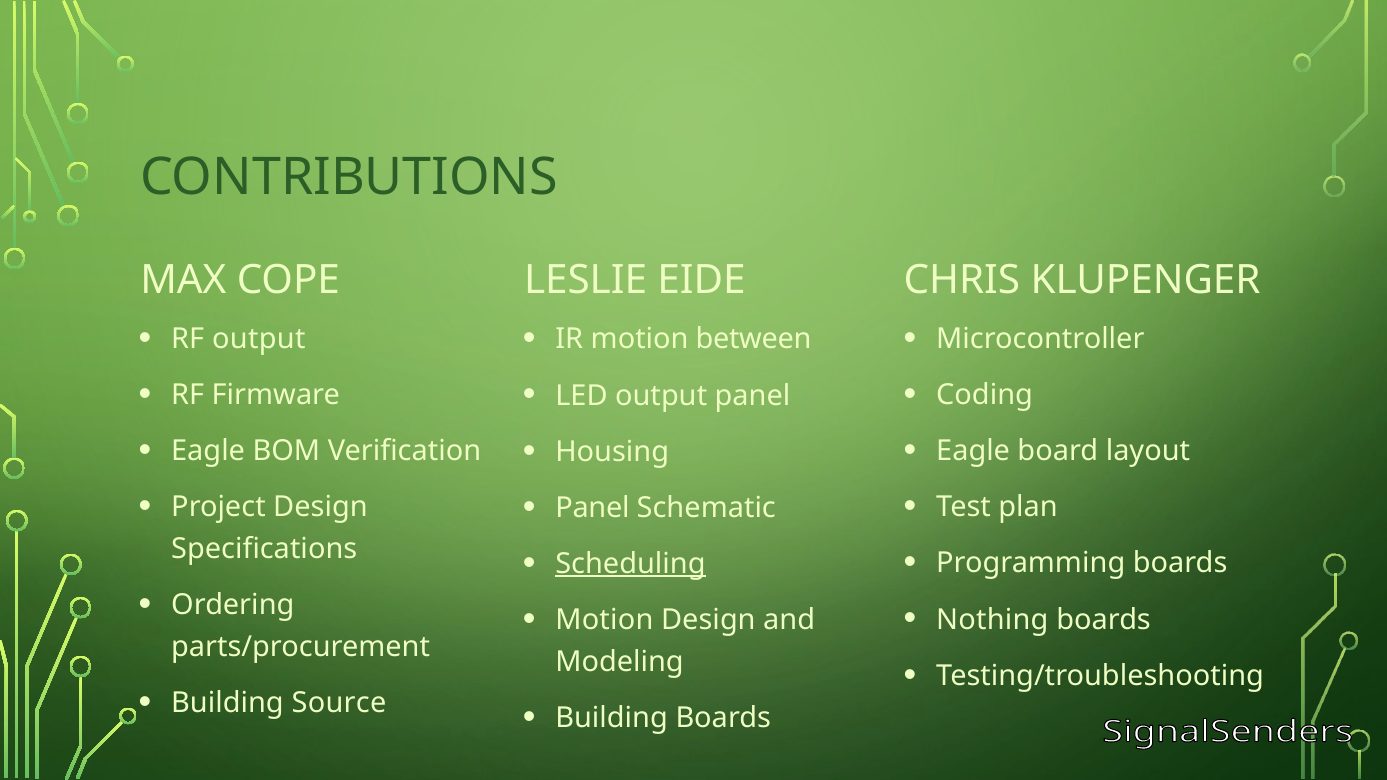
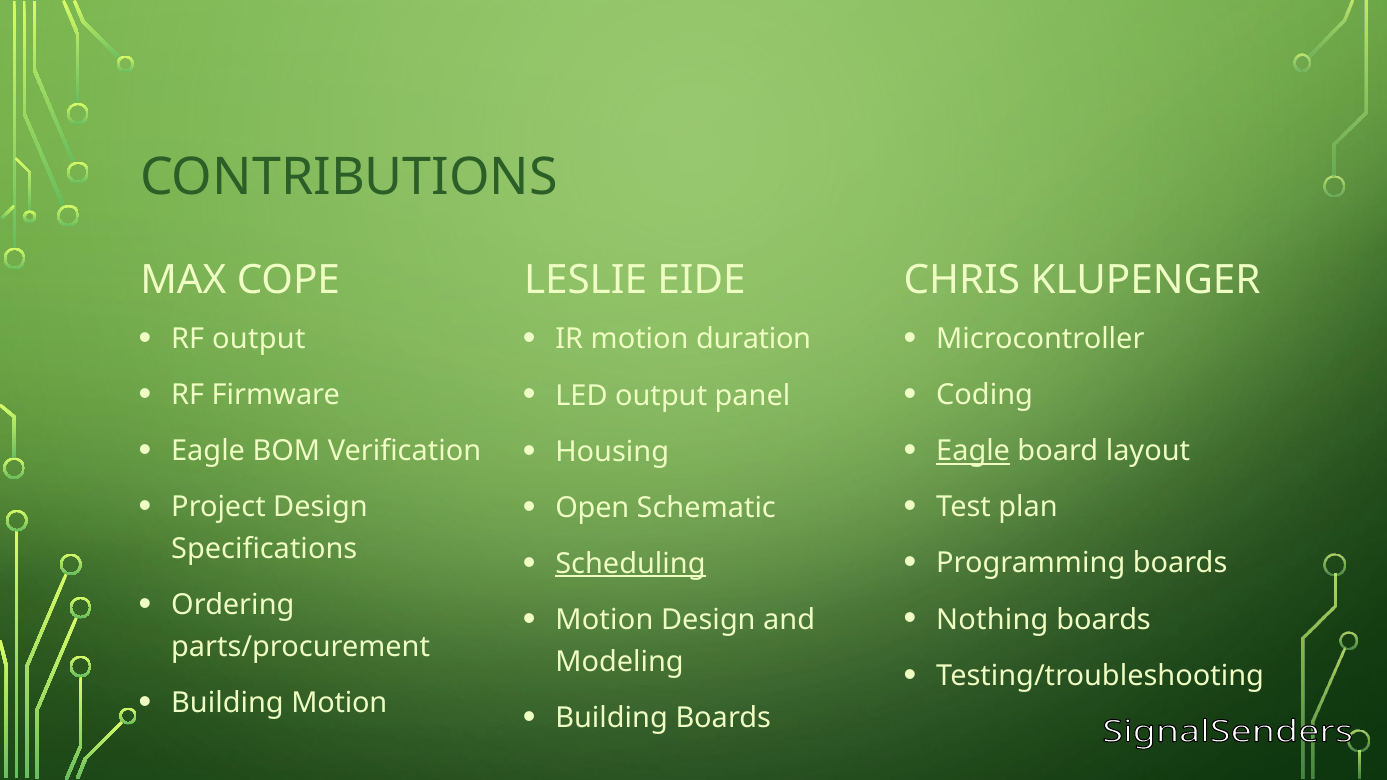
between: between -> duration
Eagle at (973, 451) underline: none -> present
Panel at (592, 508): Panel -> Open
Building Source: Source -> Motion
